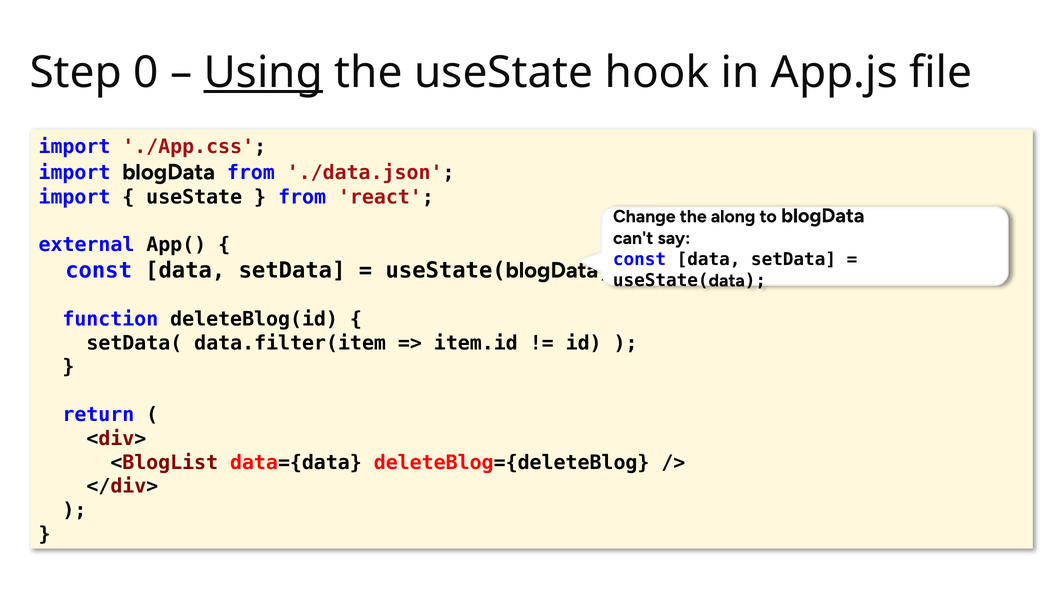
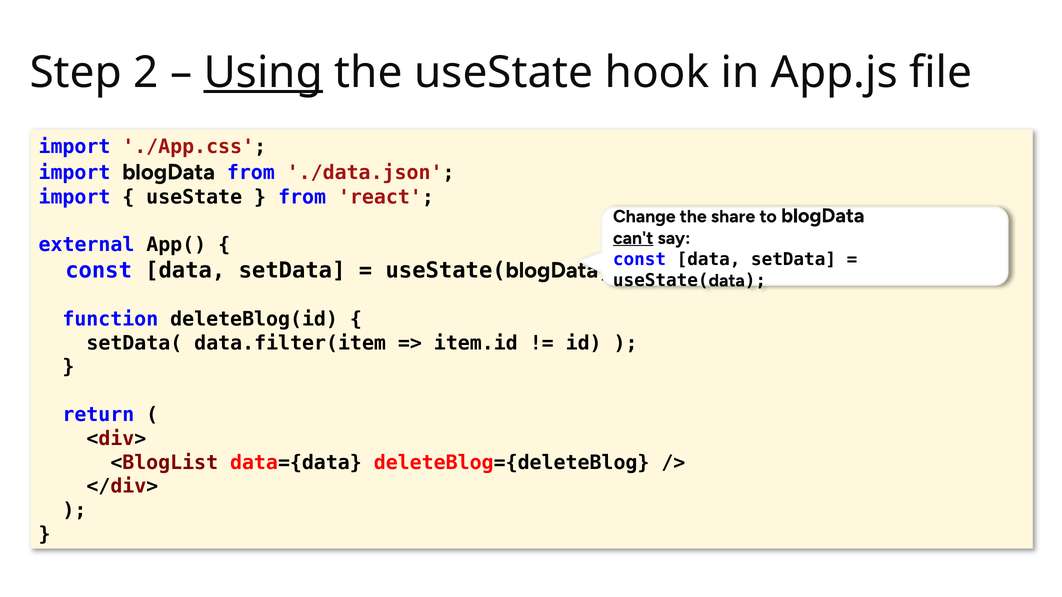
0: 0 -> 2
along: along -> share
can't underline: none -> present
